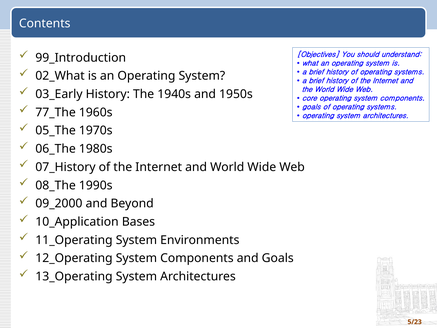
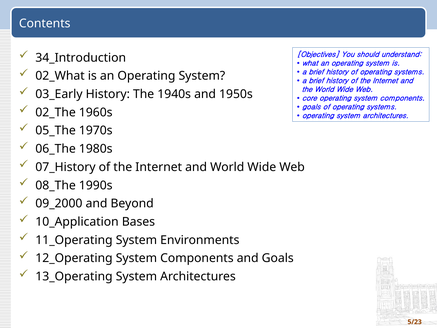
99_Introduction: 99_Introduction -> 34_Introduction
77_The: 77_The -> 02_The
